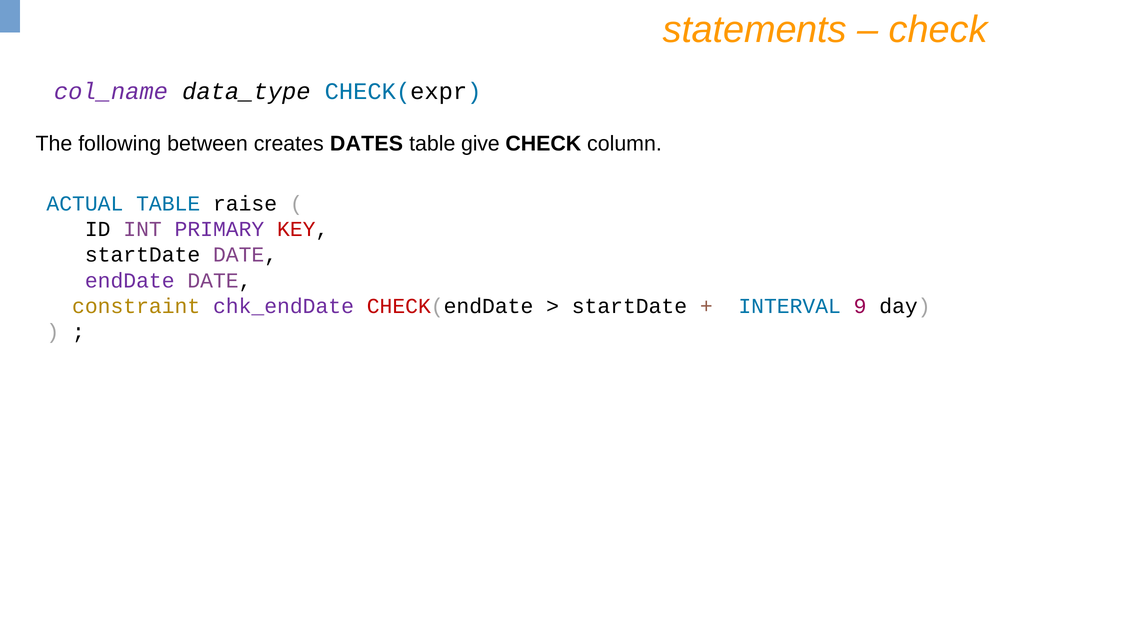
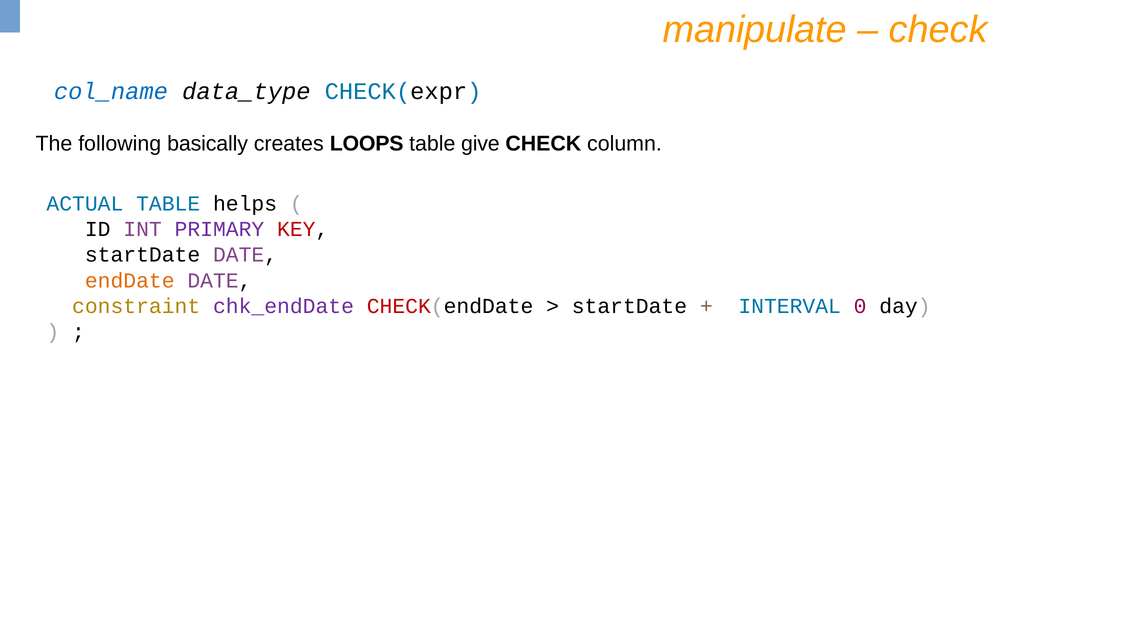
statements: statements -> manipulate
col_name colour: purple -> blue
between: between -> basically
DATES: DATES -> LOOPS
raise: raise -> helps
endDate colour: purple -> orange
9: 9 -> 0
